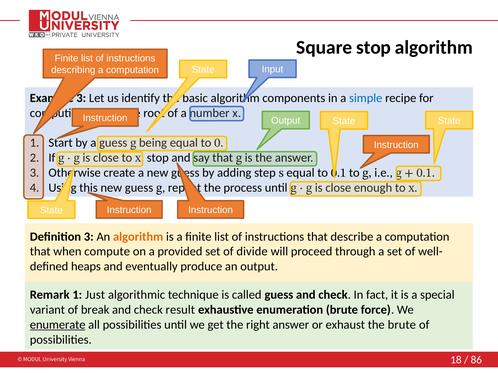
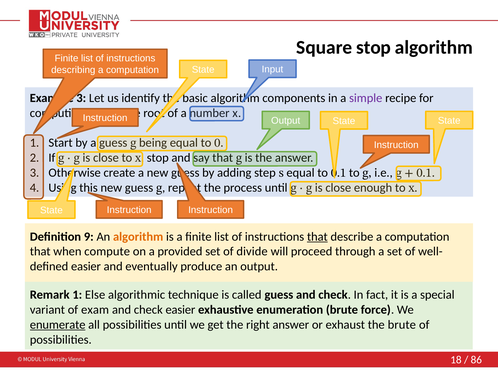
simple colour: blue -> purple
Definition 3: 3 -> 9
that at (317, 237) underline: none -> present
heaps at (86, 267): heaps -> easier
Just: Just -> Else
break: break -> exam
check result: result -> easier
